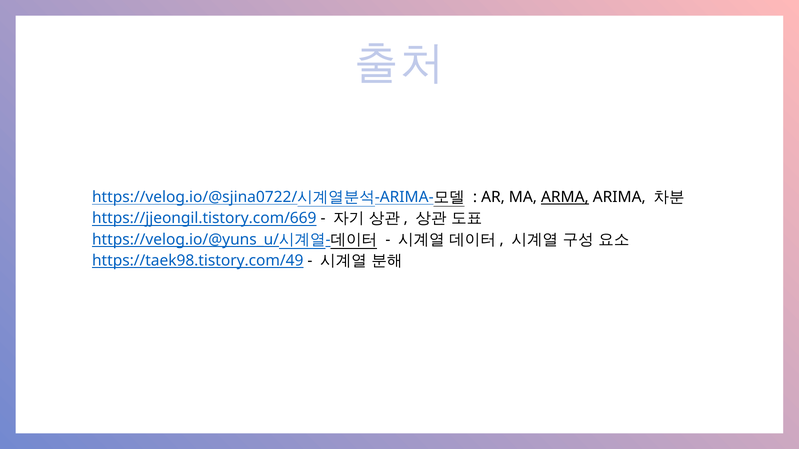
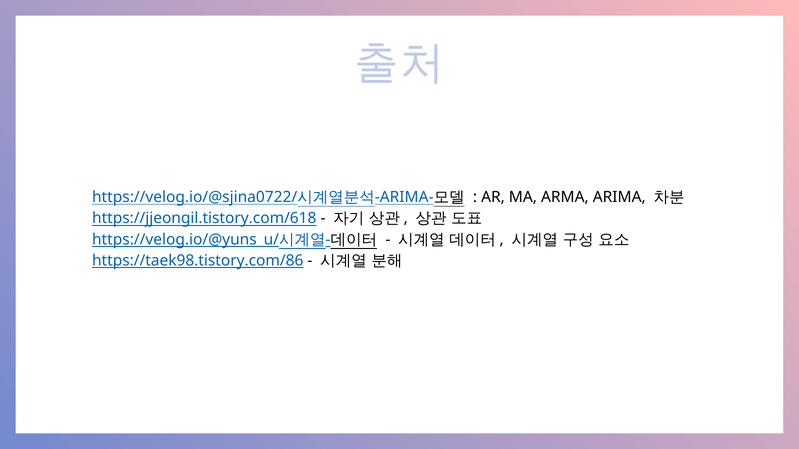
ARMA underline: present -> none
https://jjeongil.tistory.com/669: https://jjeongil.tistory.com/669 -> https://jjeongil.tistory.com/618
https://taek98.tistory.com/49: https://taek98.tistory.com/49 -> https://taek98.tistory.com/86
